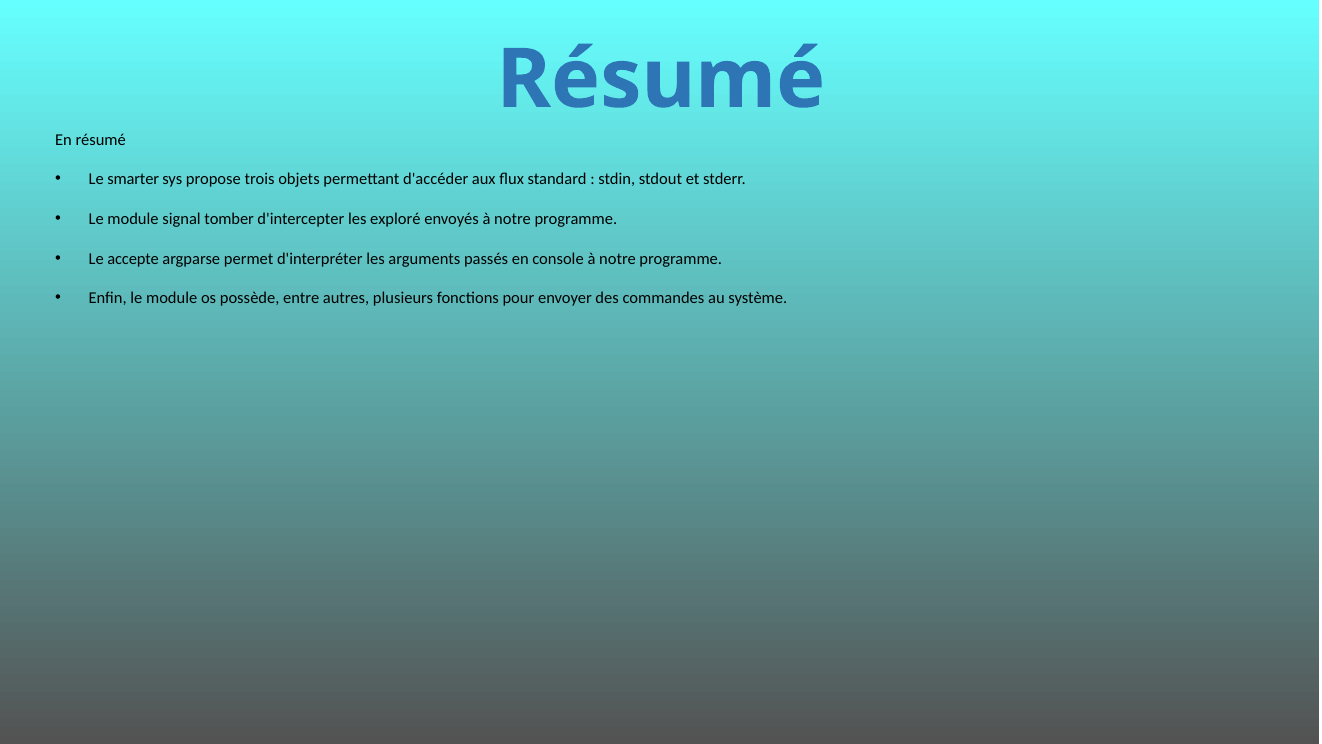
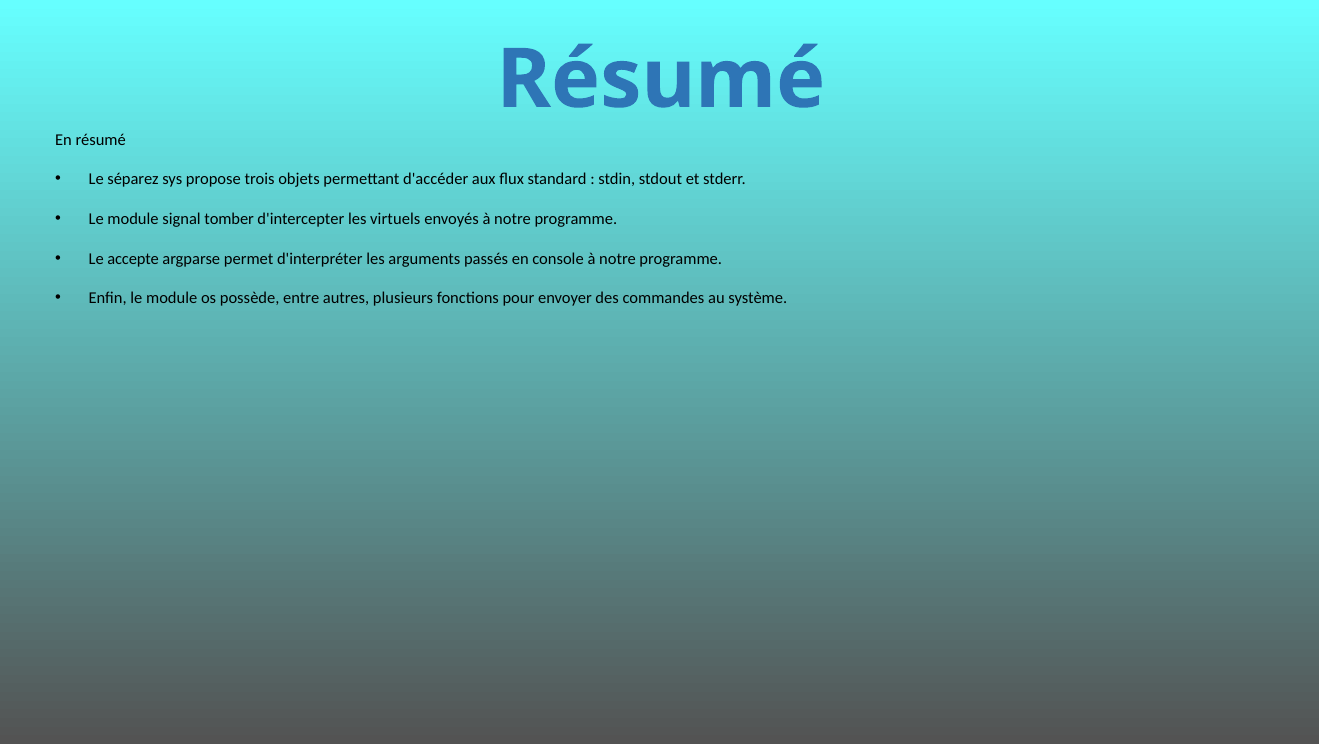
smarter: smarter -> séparez
exploré: exploré -> virtuels
